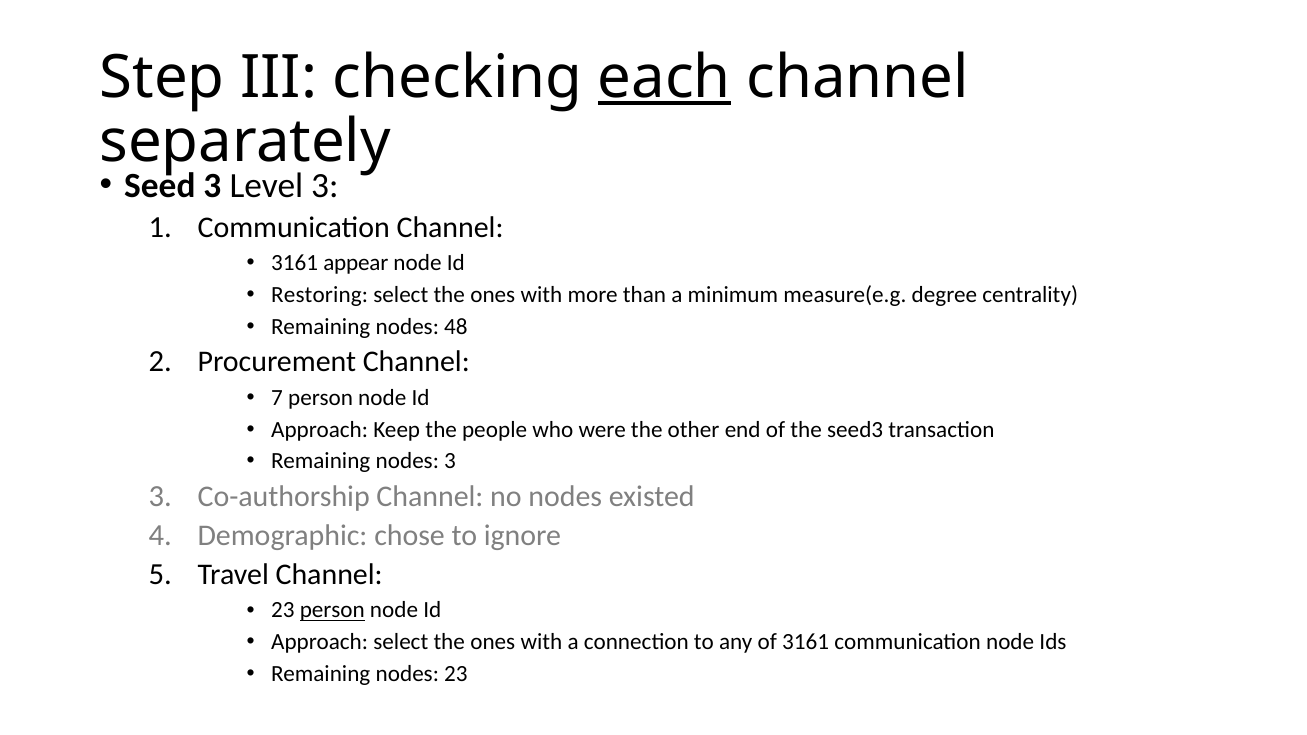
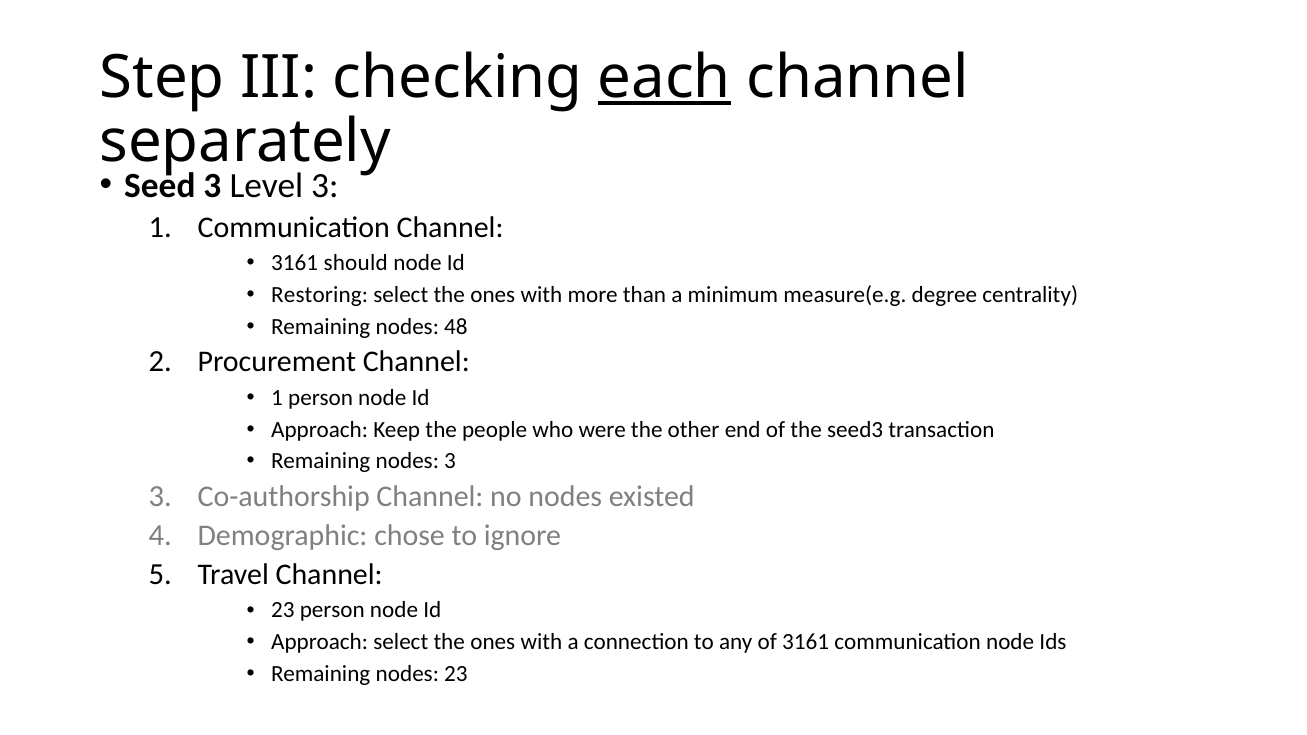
appear: appear -> should
7 at (277, 398): 7 -> 1
person at (332, 610) underline: present -> none
